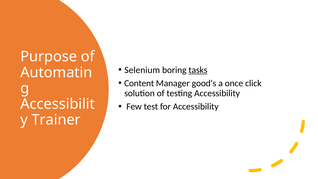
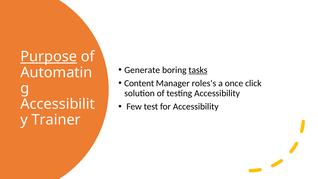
Purpose underline: none -> present
Selenium: Selenium -> Generate
good's: good's -> roles's
